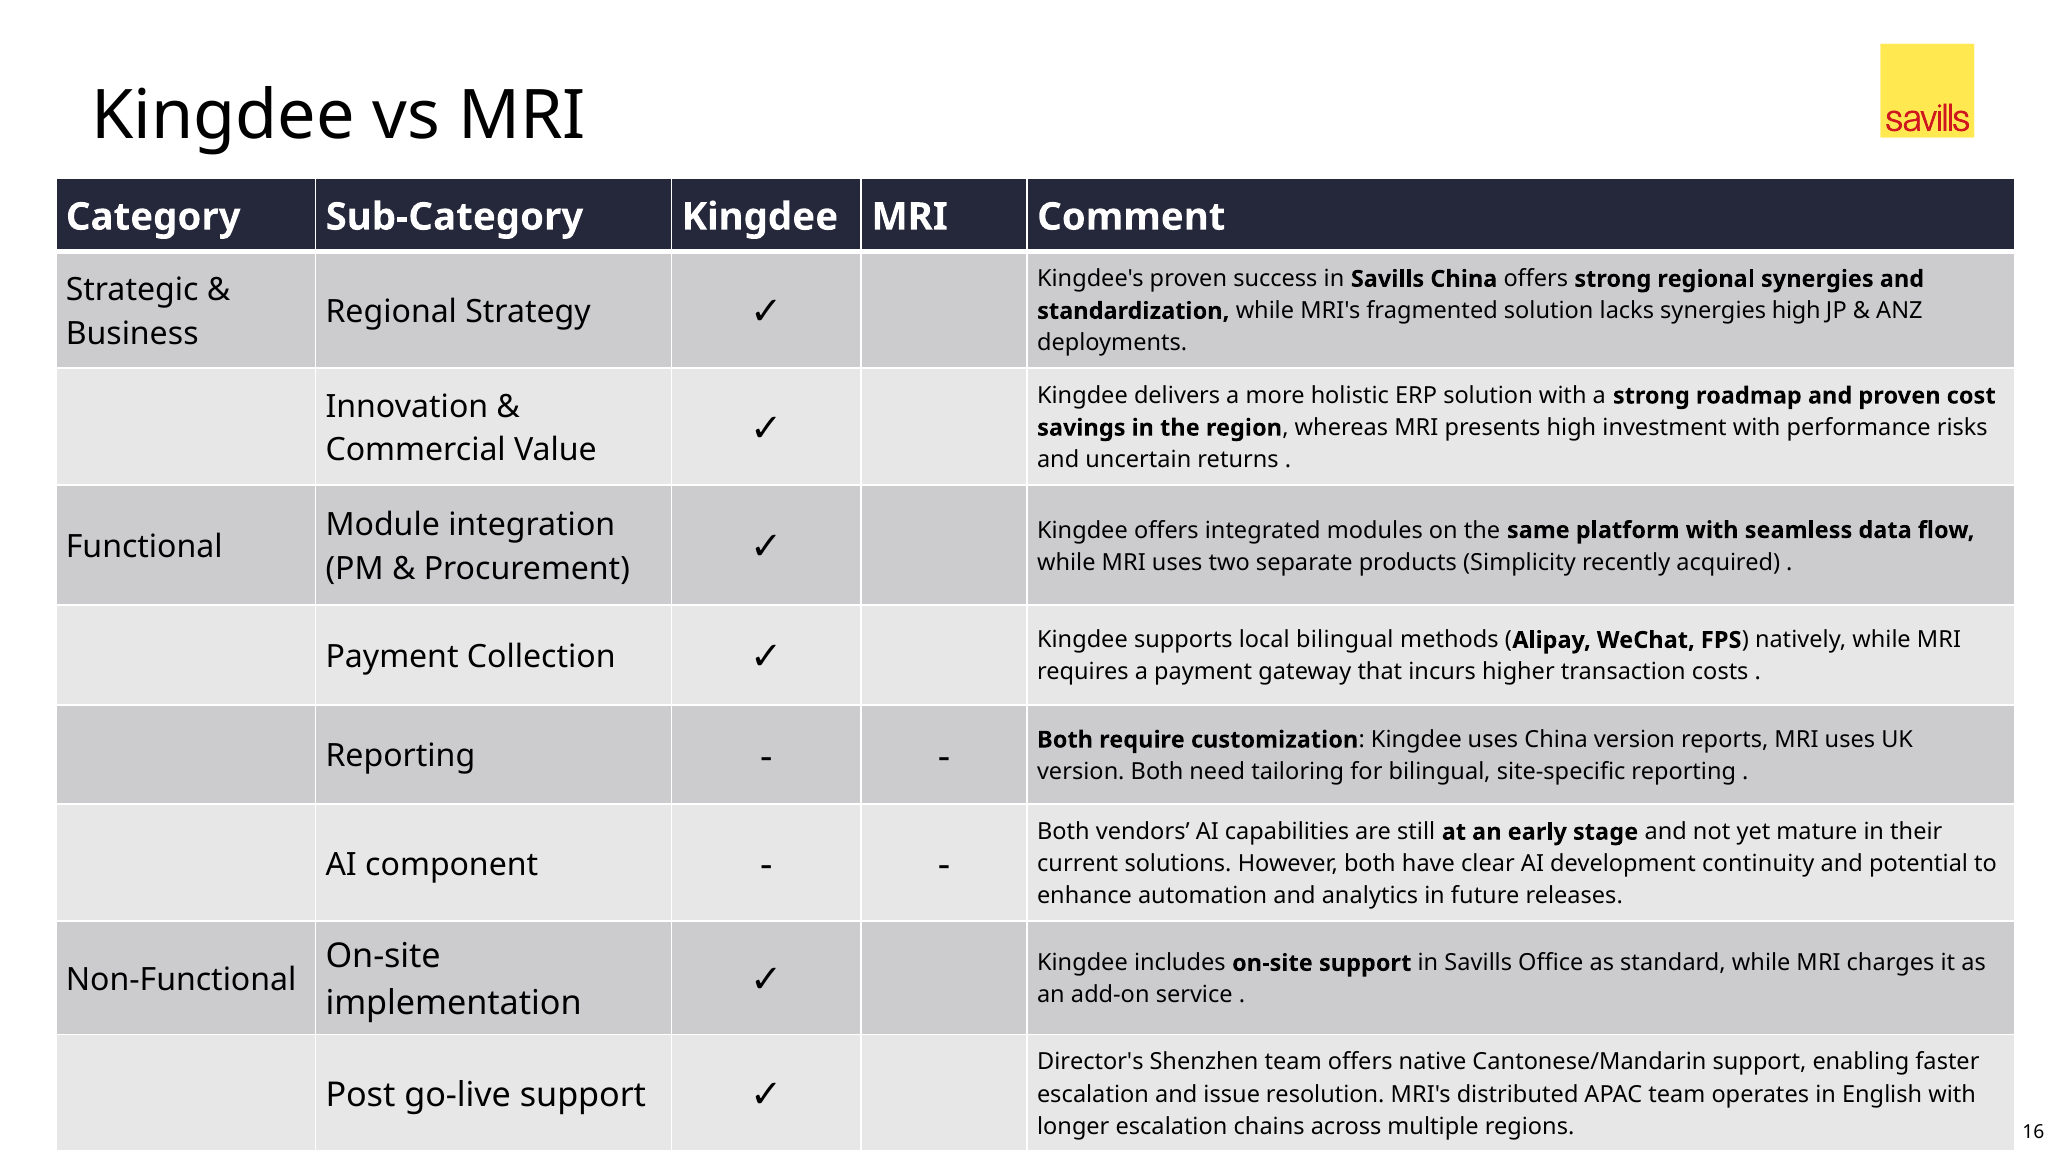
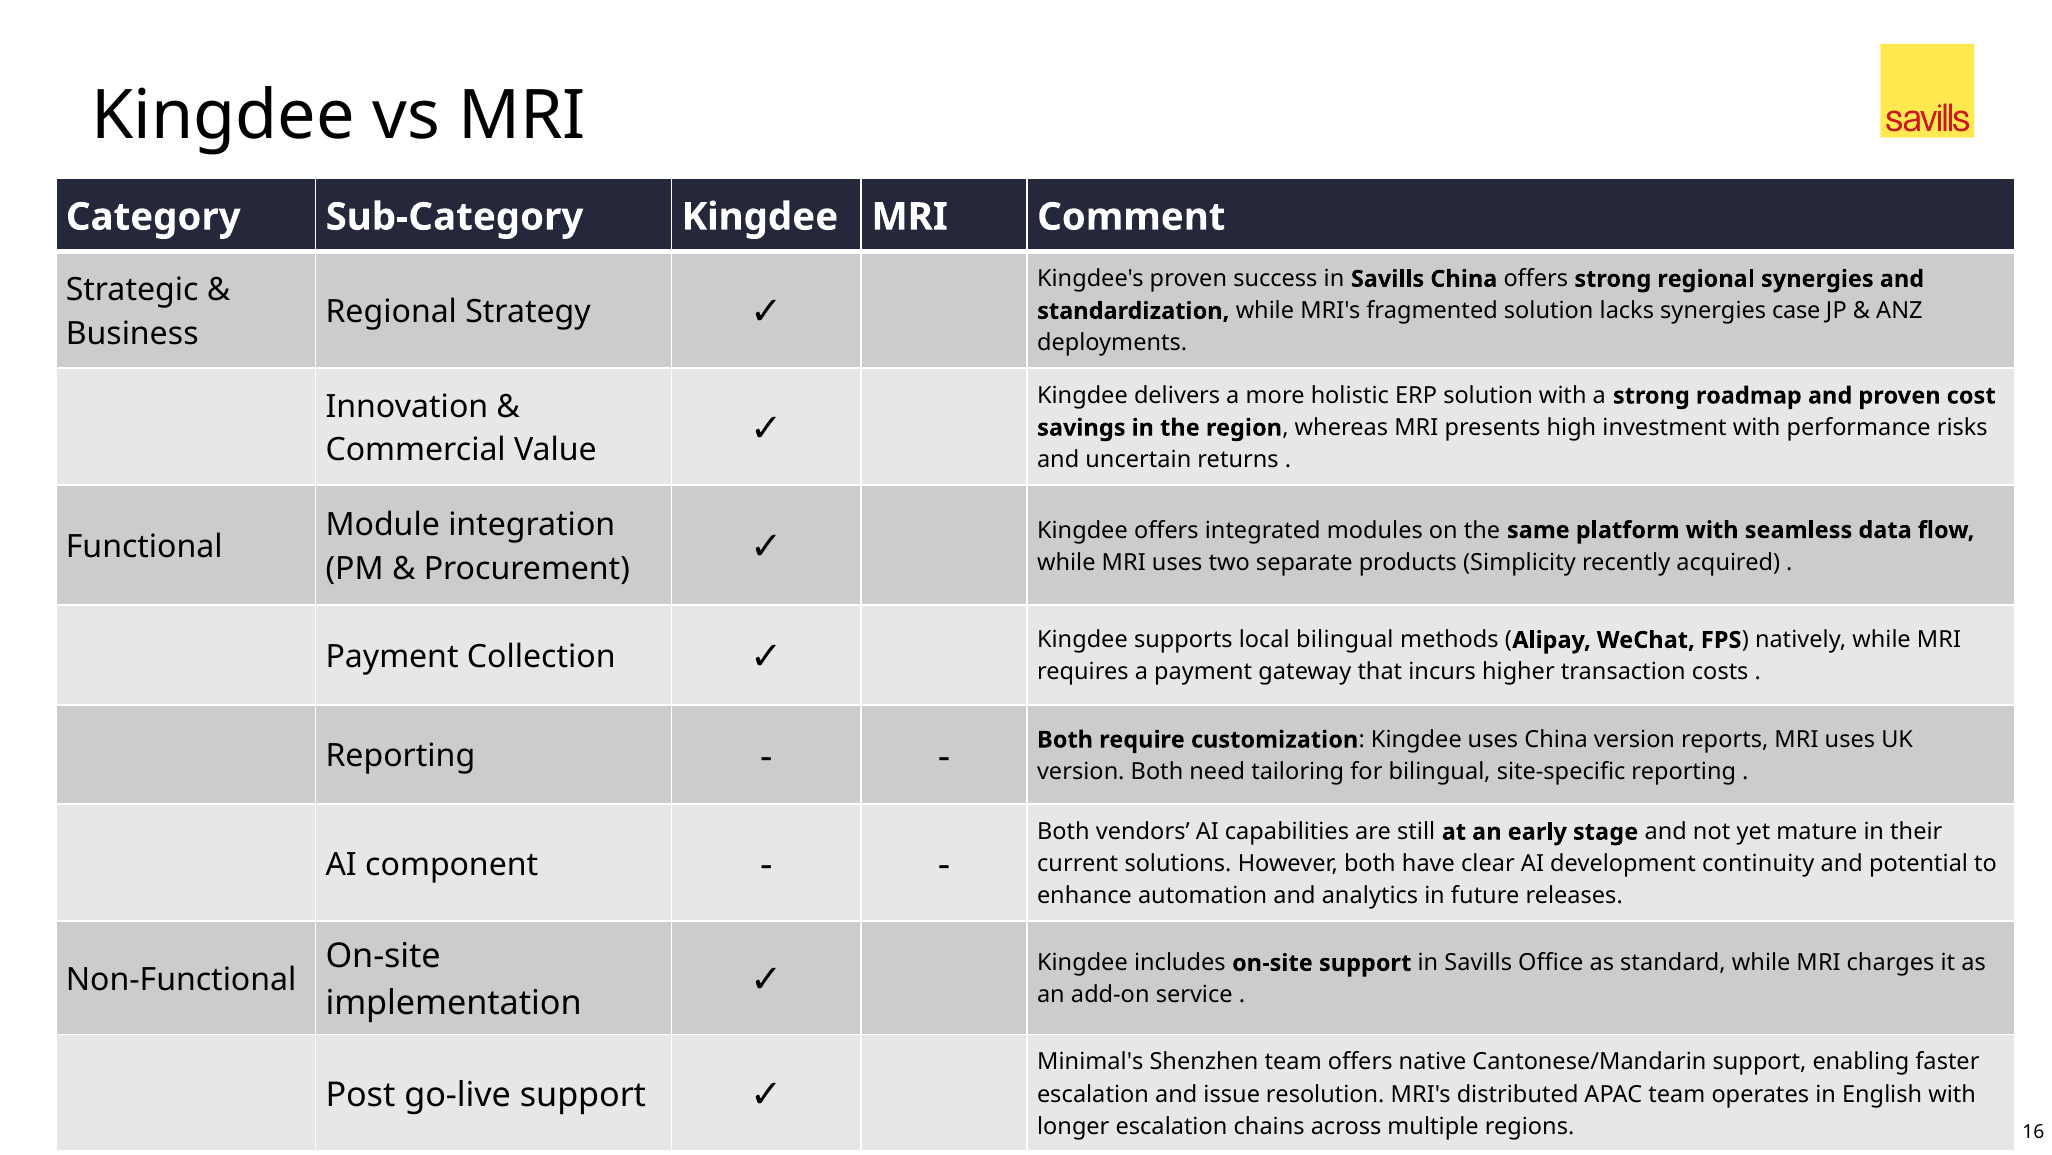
synergies high: high -> case
Director's: Director's -> Minimal's
